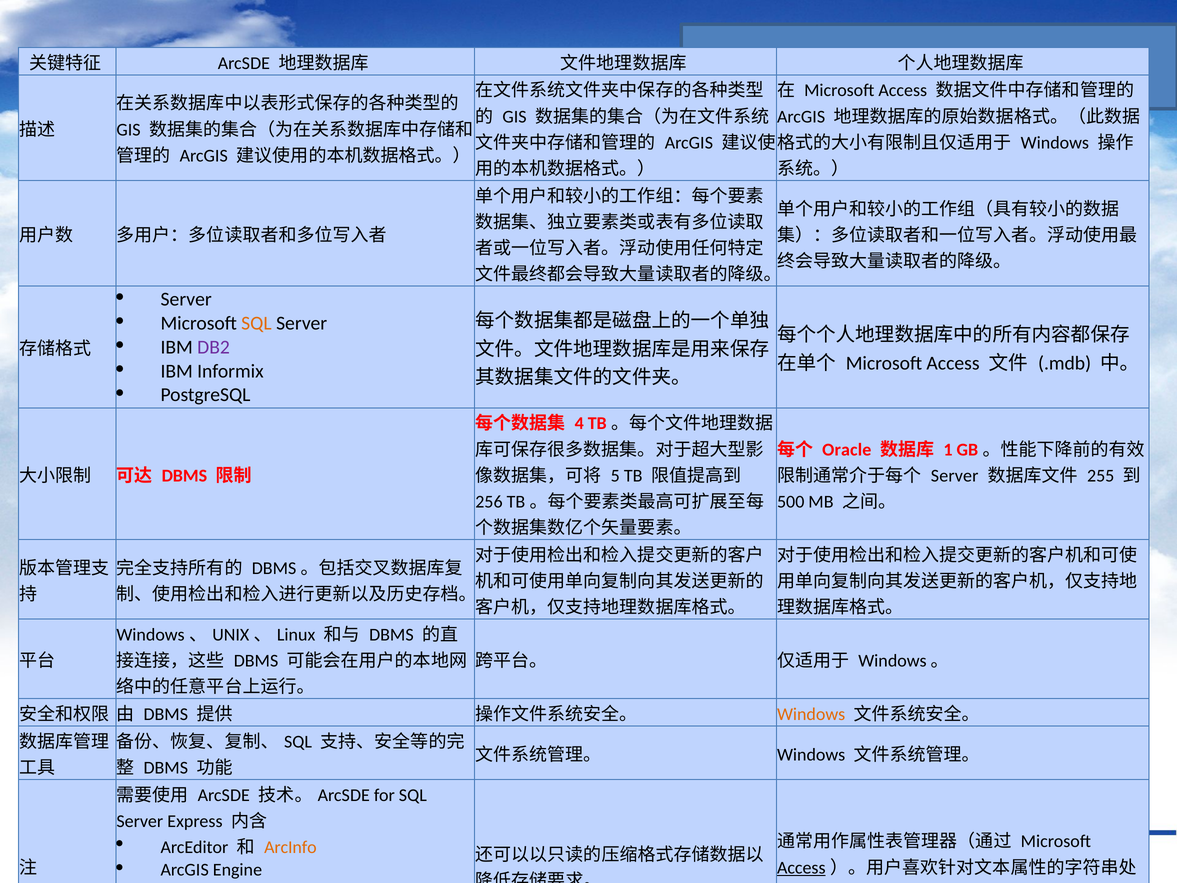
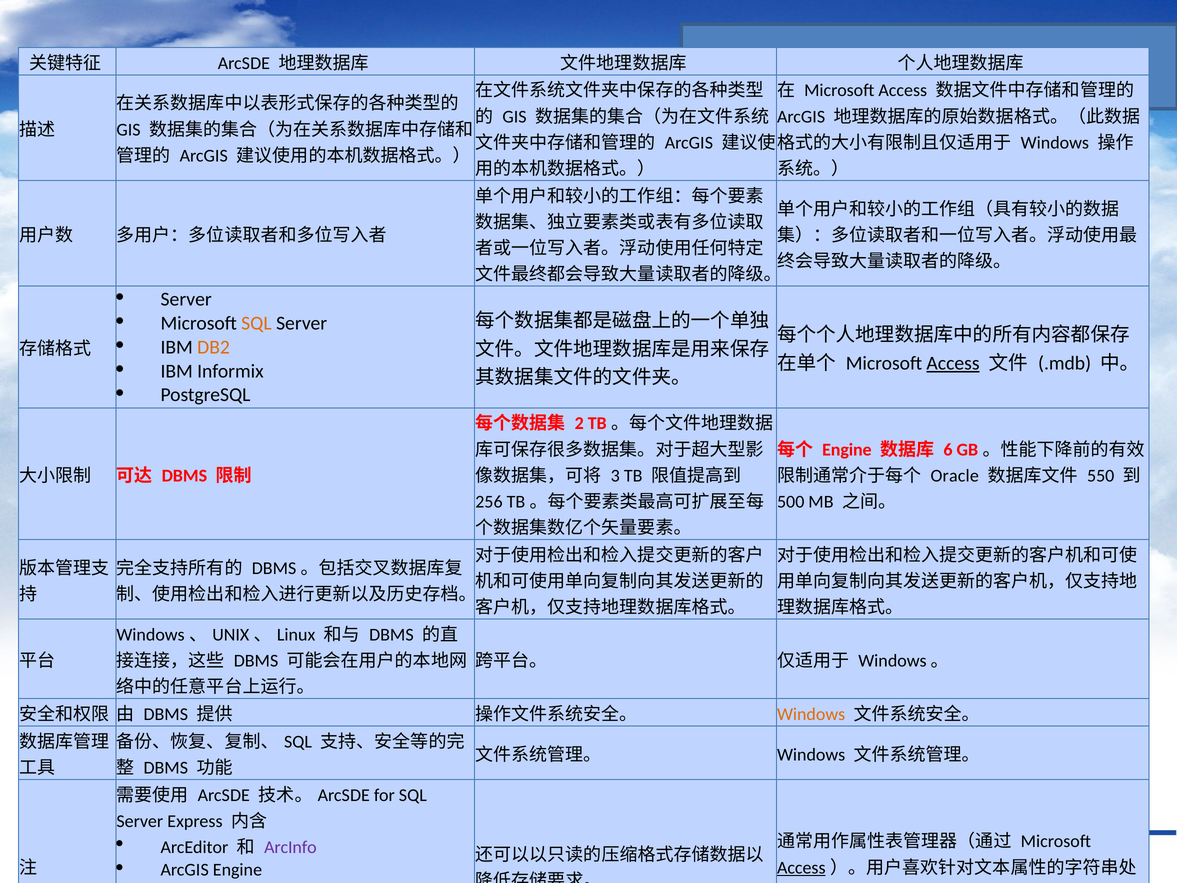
DB2 colour: purple -> orange
Access at (953, 363) underline: none -> present
4: 4 -> 2
Oracle at (847, 450): Oracle -> Engine
1: 1 -> 6
5: 5 -> 3
Server at (955, 476): Server -> Oracle
255: 255 -> 550
ArcInfo colour: orange -> purple
